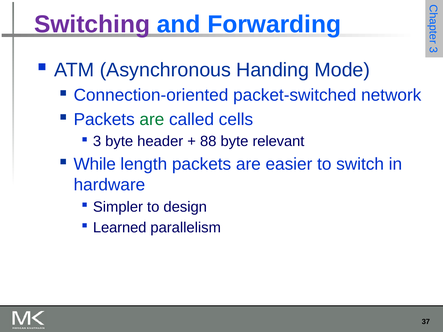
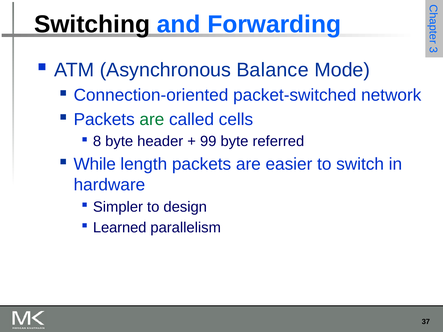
Switching colour: purple -> black
Handing: Handing -> Balance
3 at (97, 141): 3 -> 8
88: 88 -> 99
relevant: relevant -> referred
